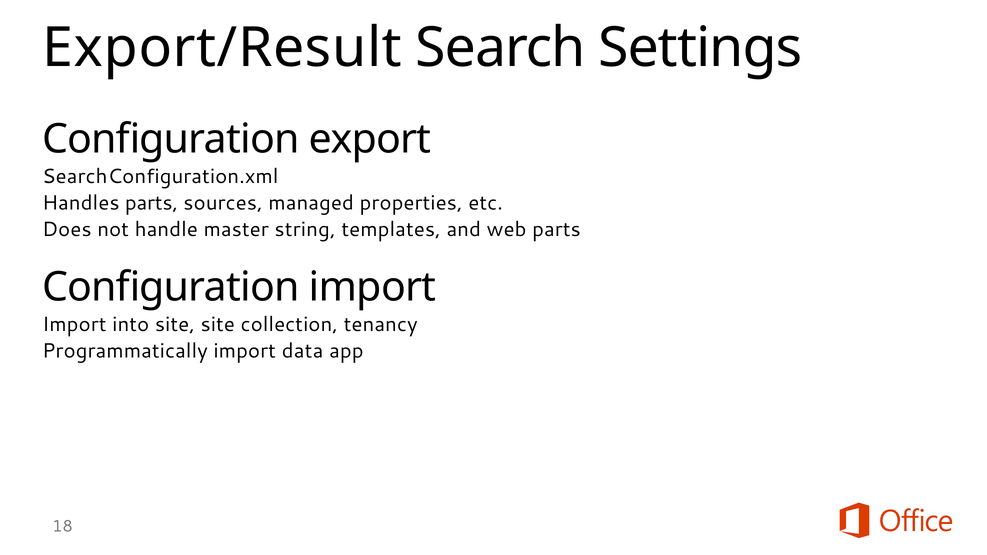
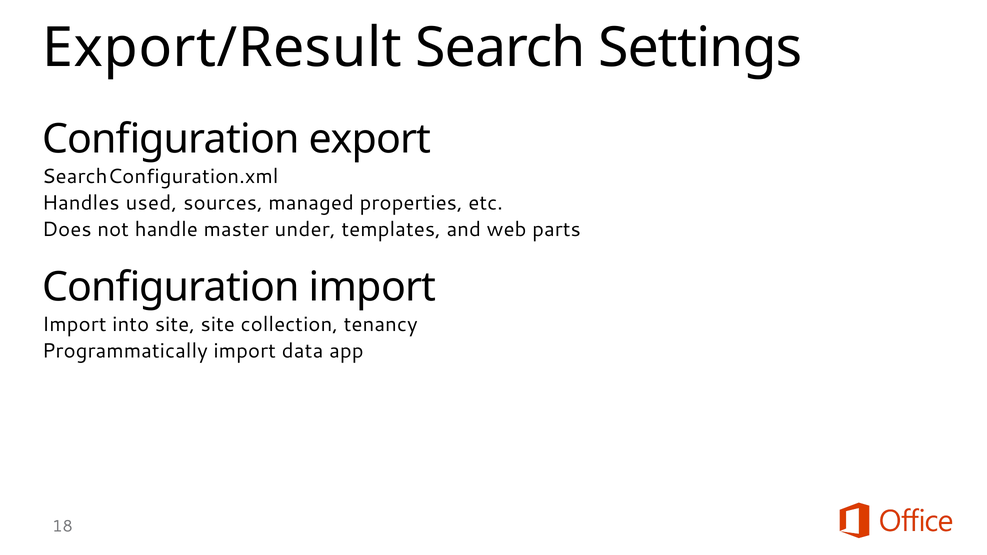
Handles parts: parts -> used
string: string -> under
